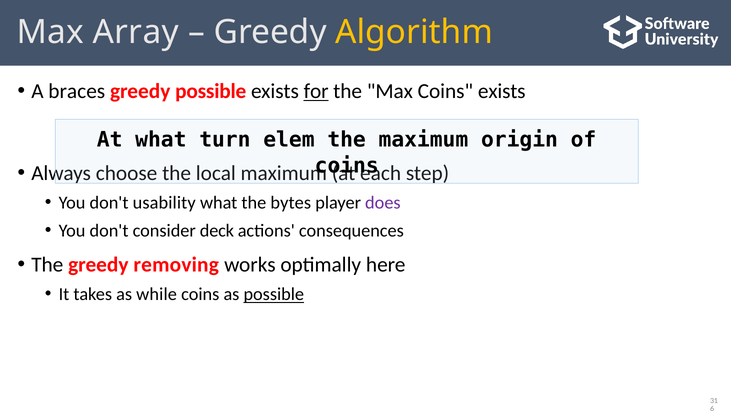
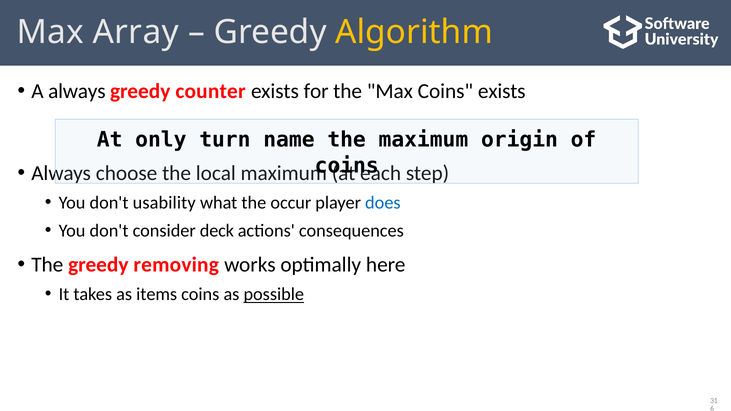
A braces: braces -> always
greedy possible: possible -> counter
for underline: present -> none
At what: what -> only
elem: elem -> name
bytes: bytes -> occur
does colour: purple -> blue
while: while -> items
